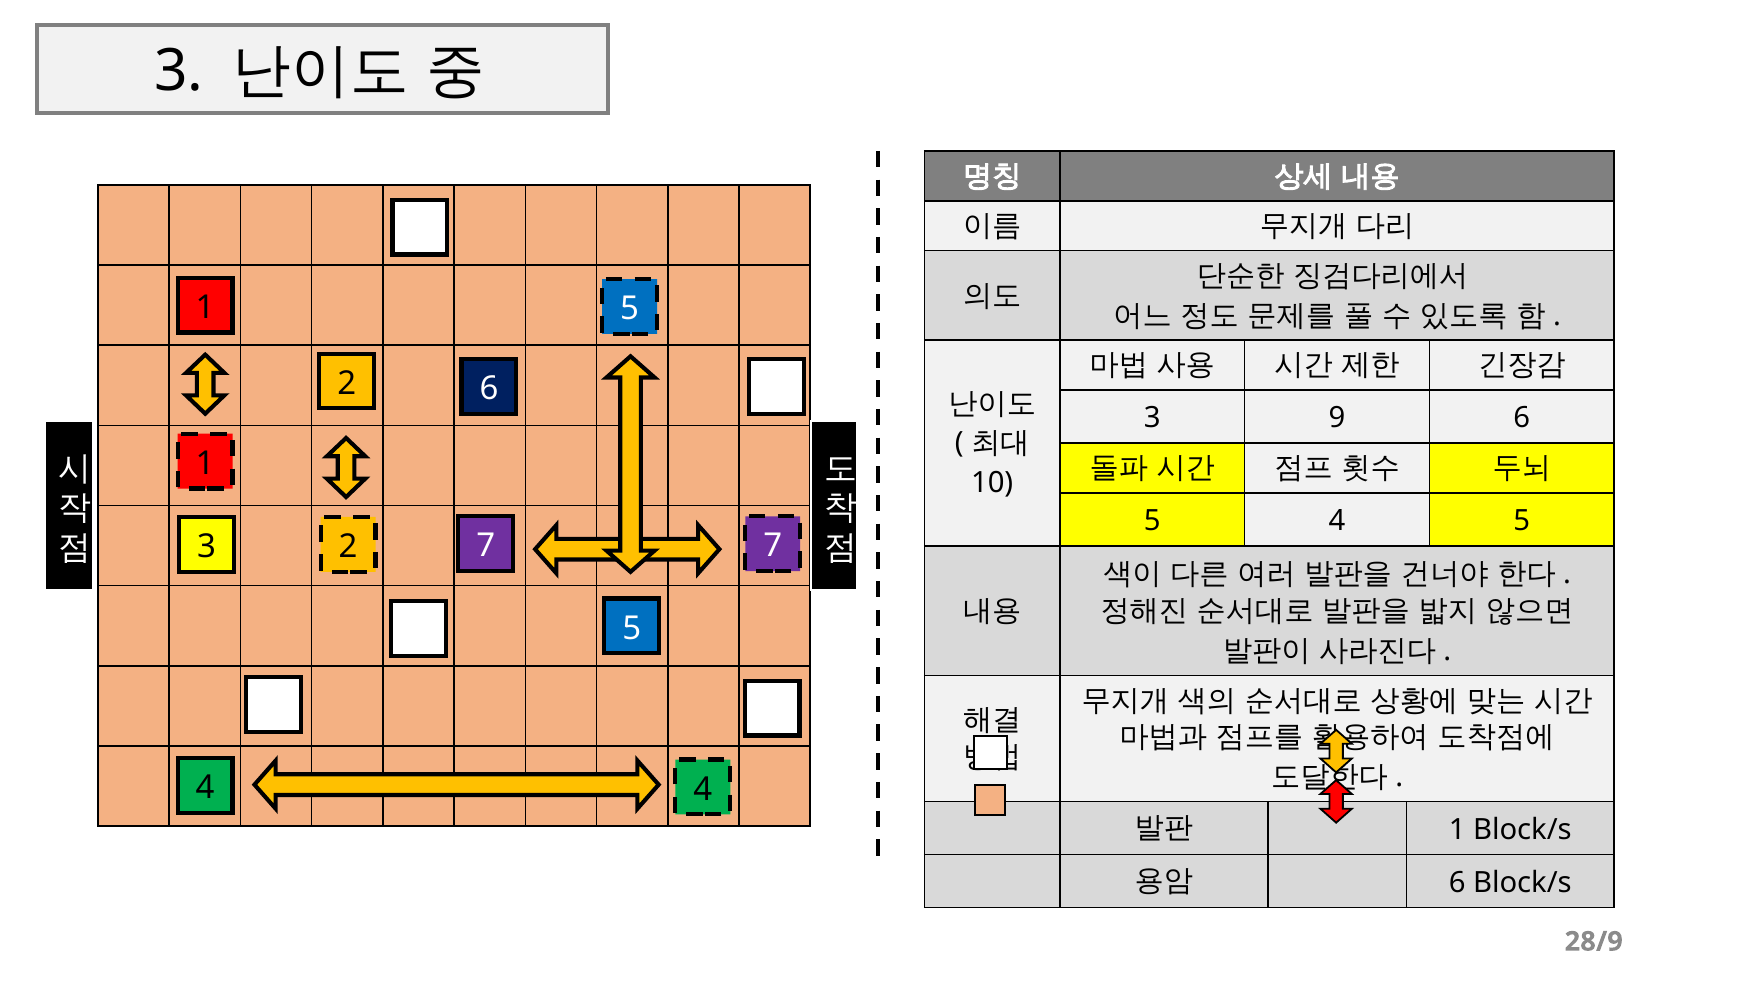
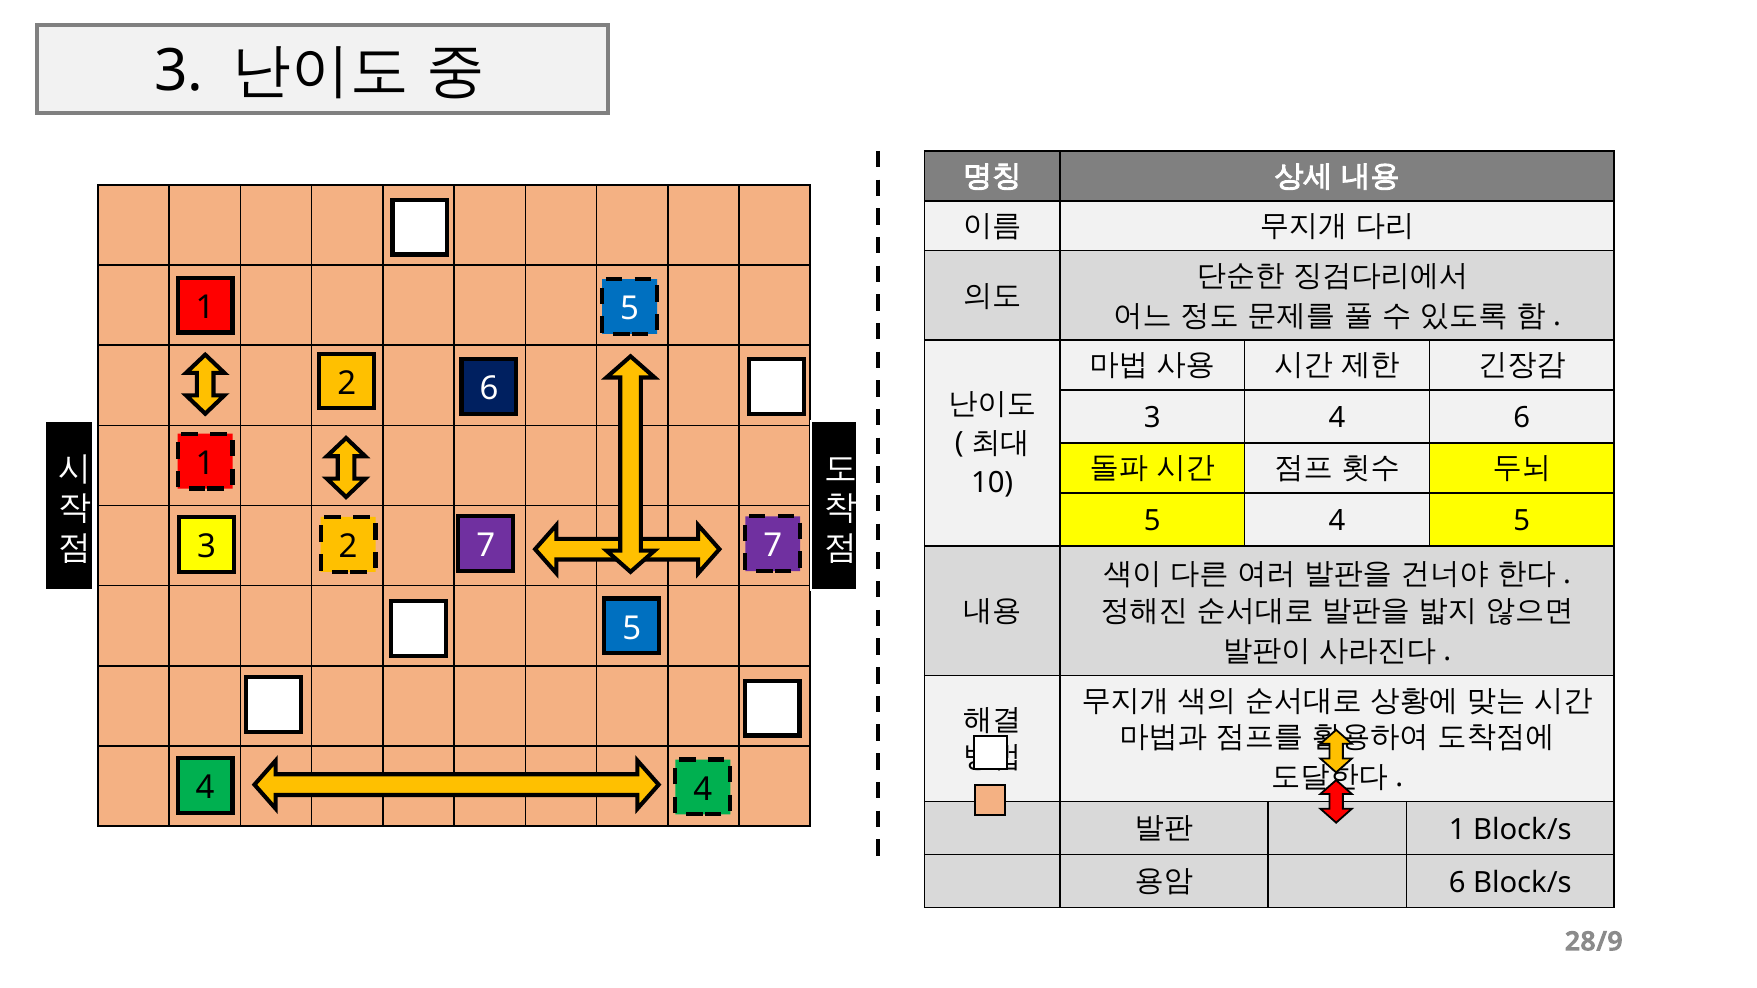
3 9: 9 -> 4
